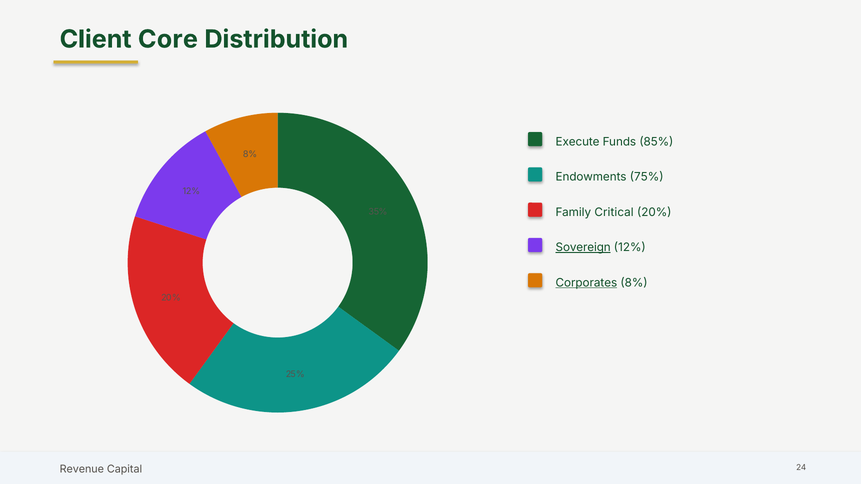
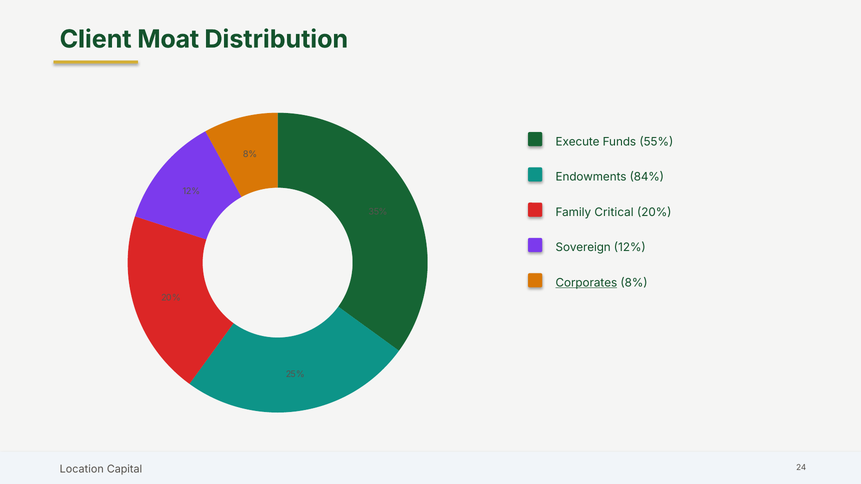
Core: Core -> Moat
85%: 85% -> 55%
75%: 75% -> 84%
Sovereign underline: present -> none
Revenue: Revenue -> Location
